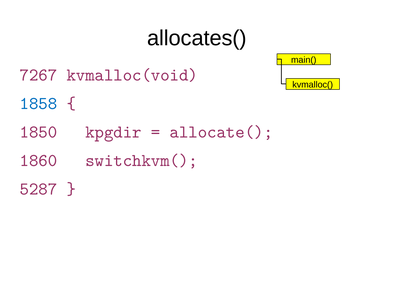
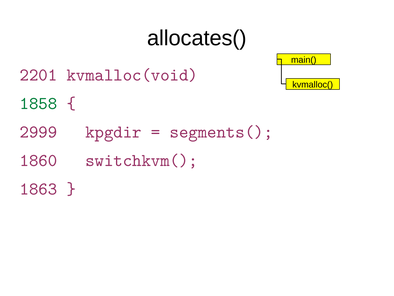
7267: 7267 -> 2201
1858 colour: blue -> green
1850: 1850 -> 2999
allocate(: allocate( -> segments(
5287: 5287 -> 1863
